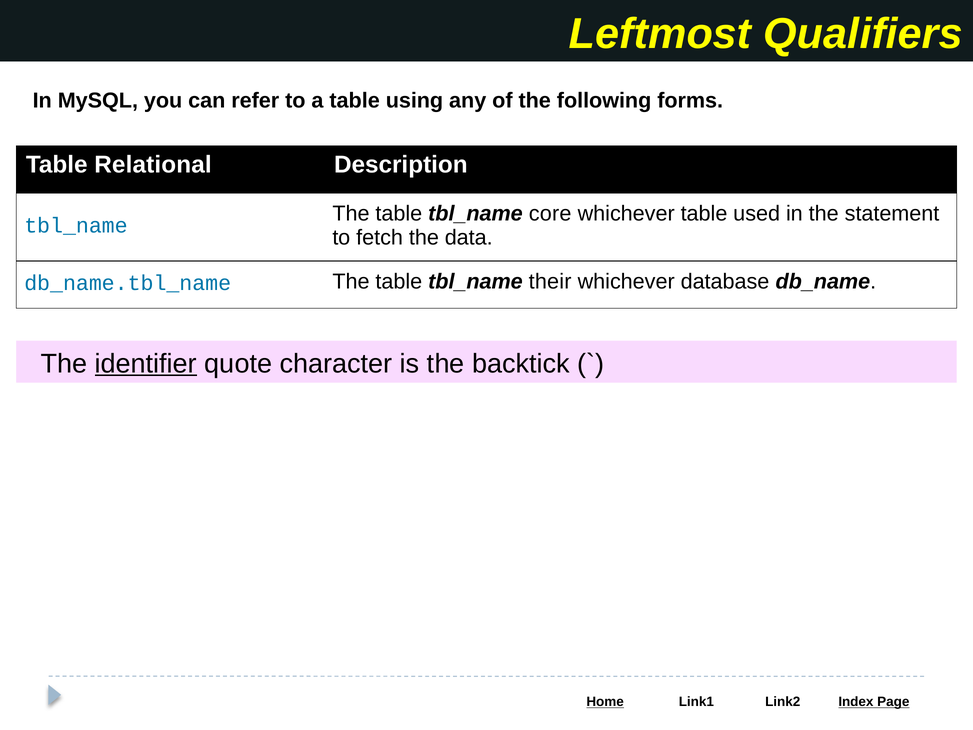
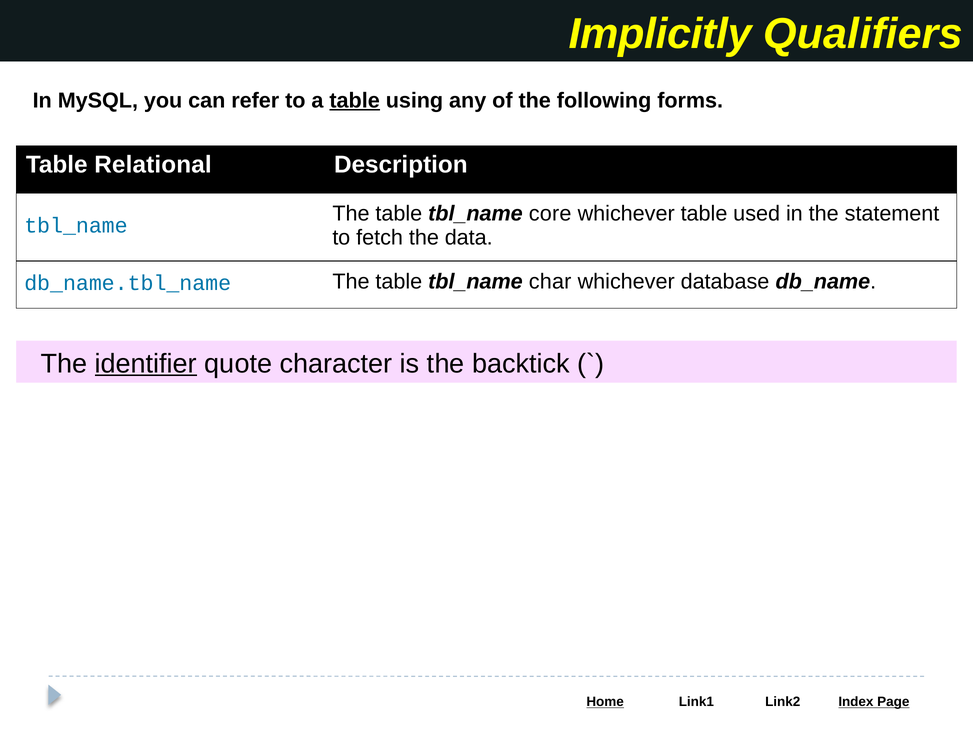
Leftmost: Leftmost -> Implicitly
table at (355, 100) underline: none -> present
their: their -> char
